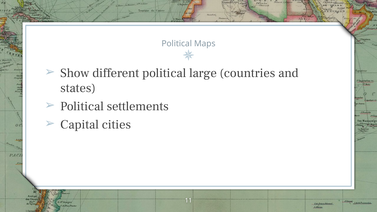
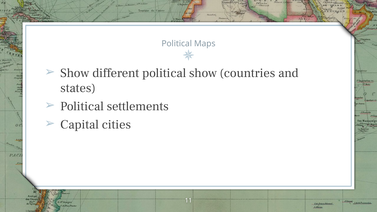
political large: large -> show
